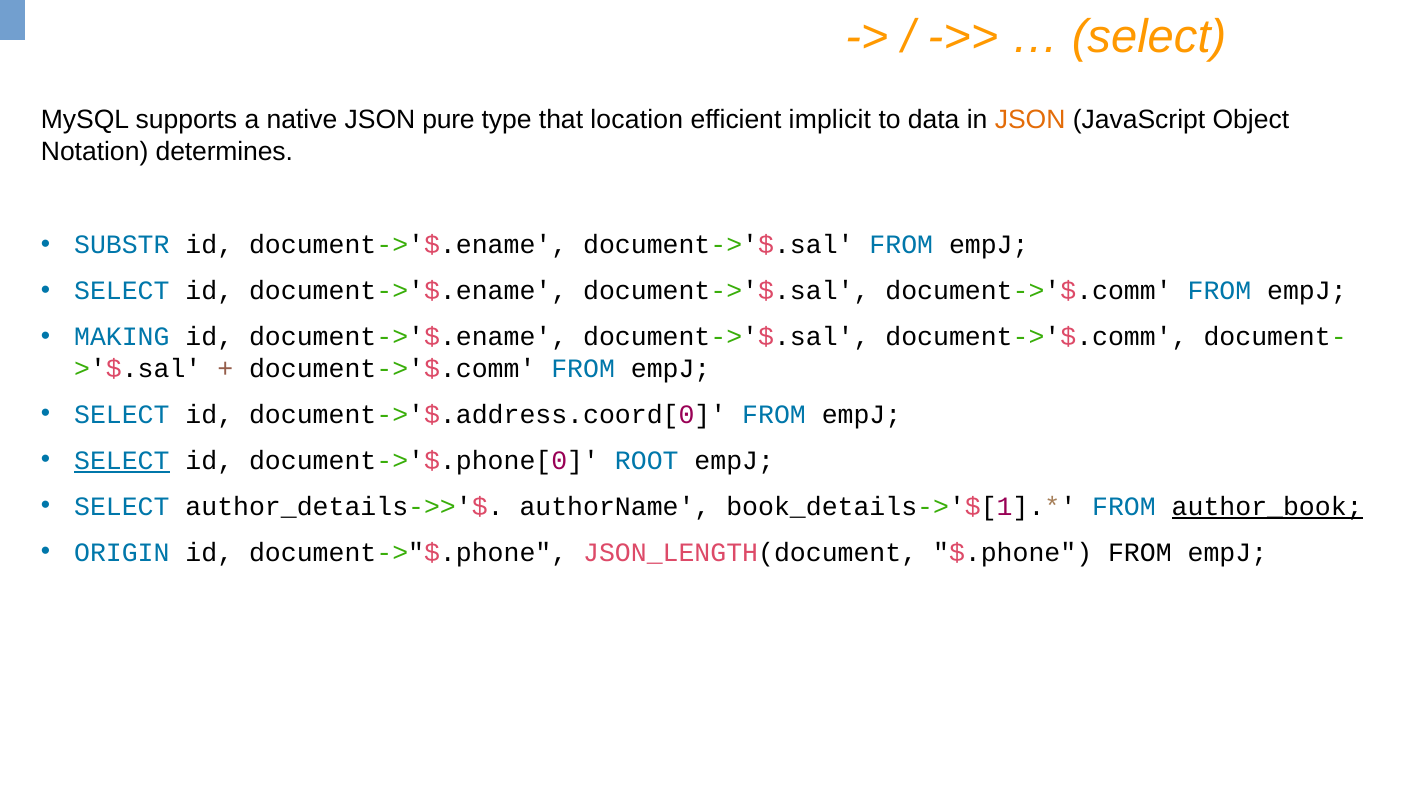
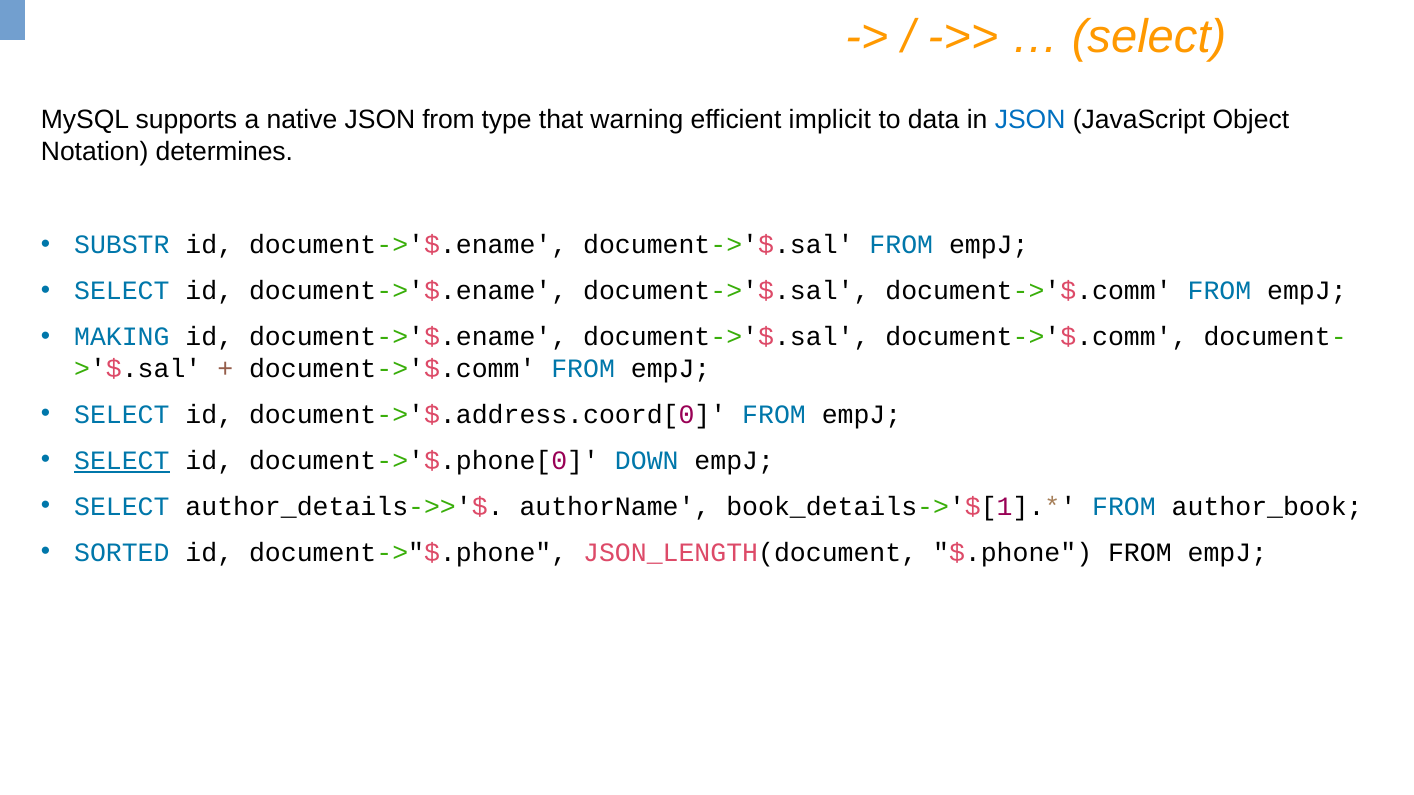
JSON pure: pure -> from
location: location -> warning
JSON at (1030, 120) colour: orange -> blue
ROOT: ROOT -> DOWN
author_book underline: present -> none
ORIGIN: ORIGIN -> SORTED
